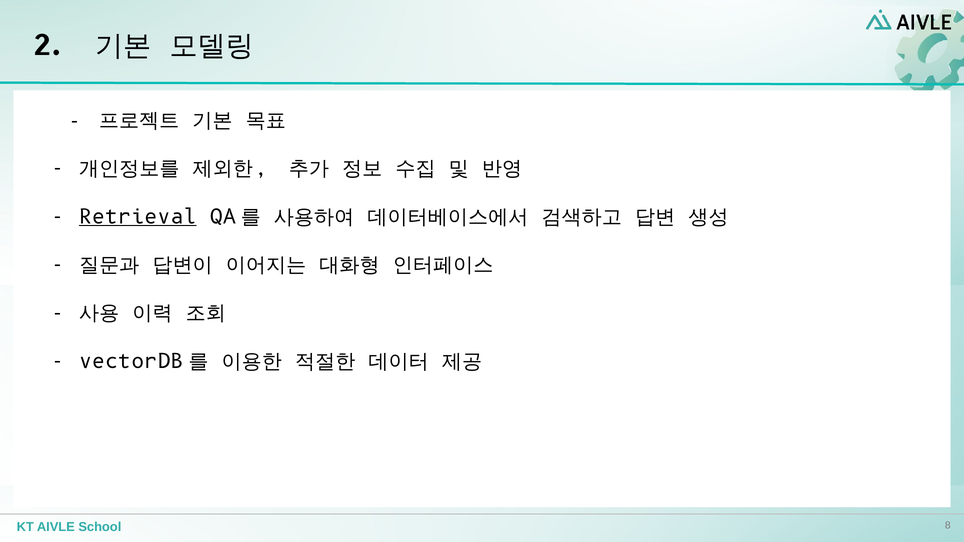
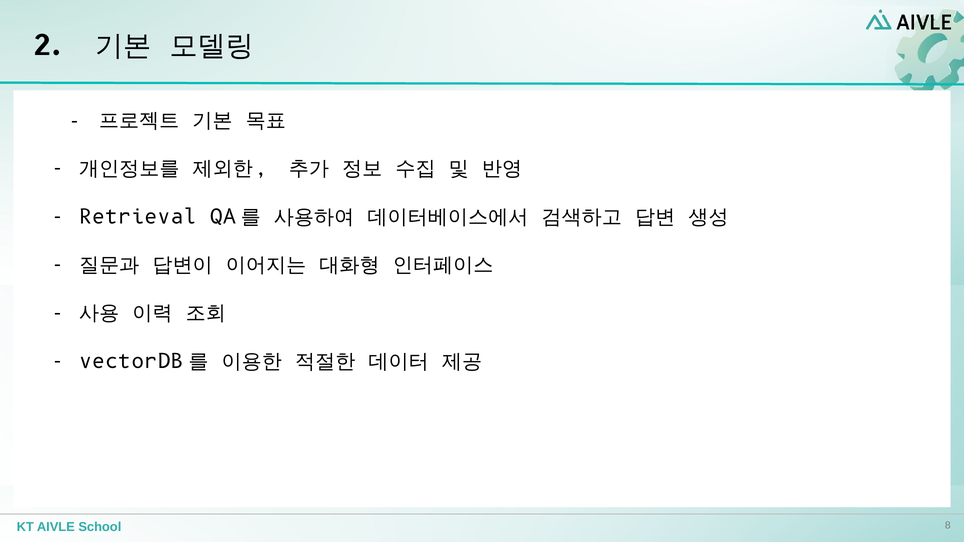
Retrieval underline: present -> none
